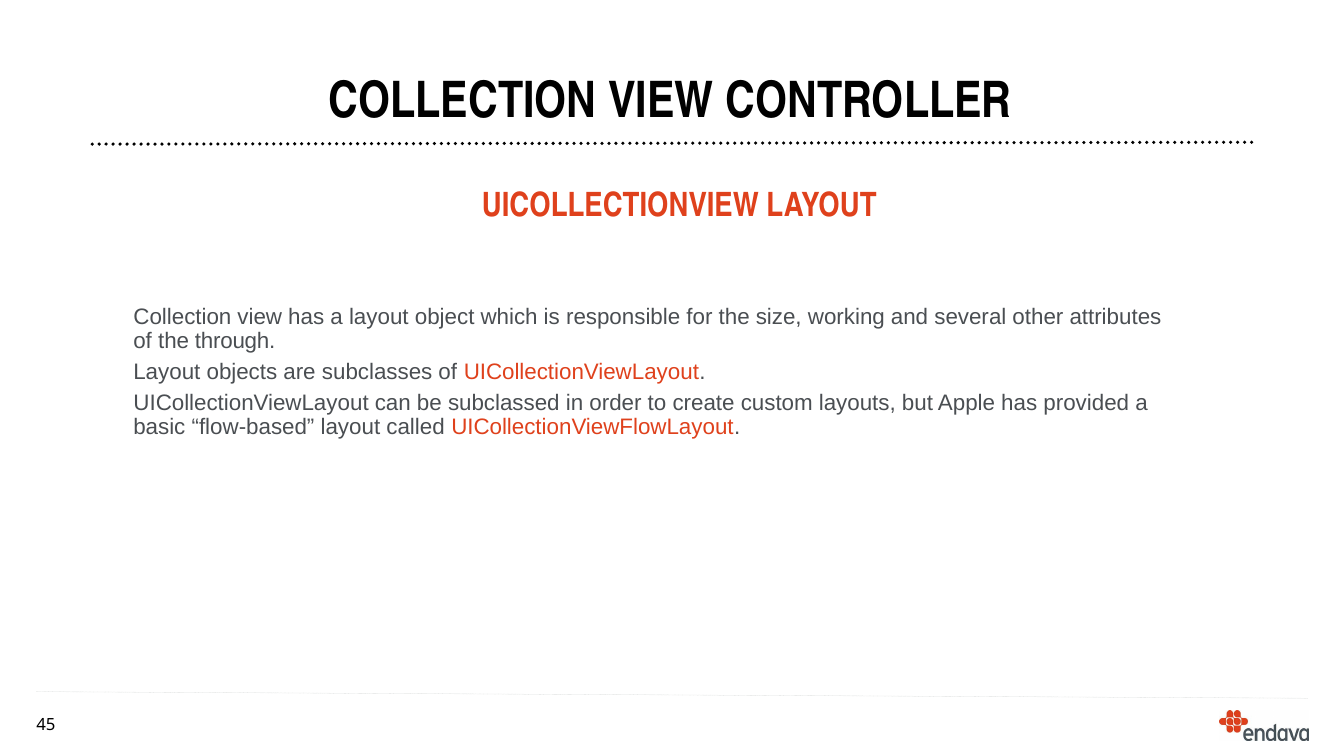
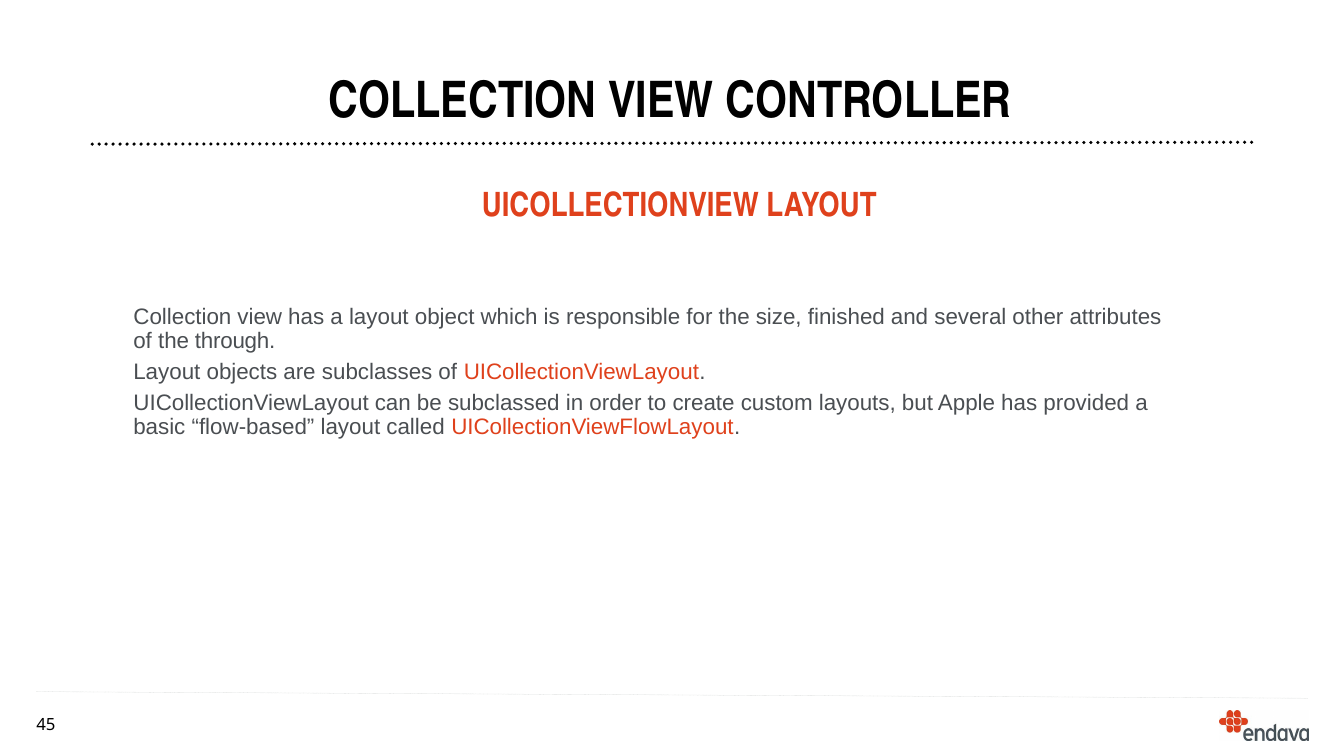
working: working -> finished
